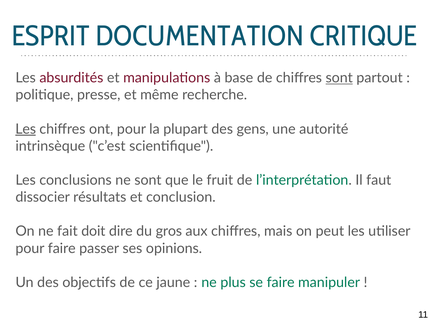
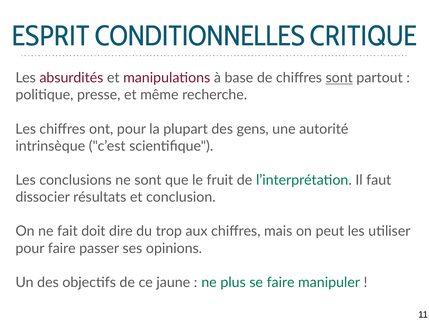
DOCUMENTATION: DOCUMENTATION -> CONDITIONNELLES
Les at (26, 129) underline: present -> none
gros: gros -> trop
